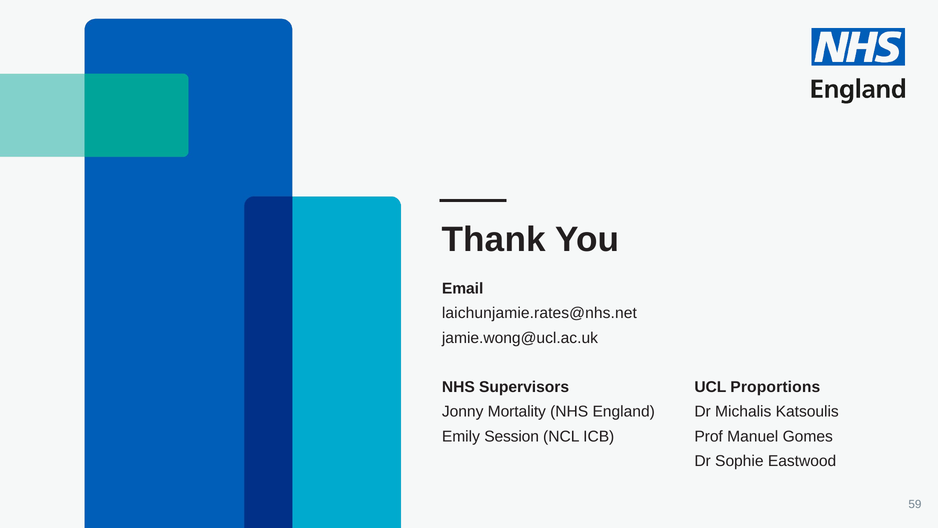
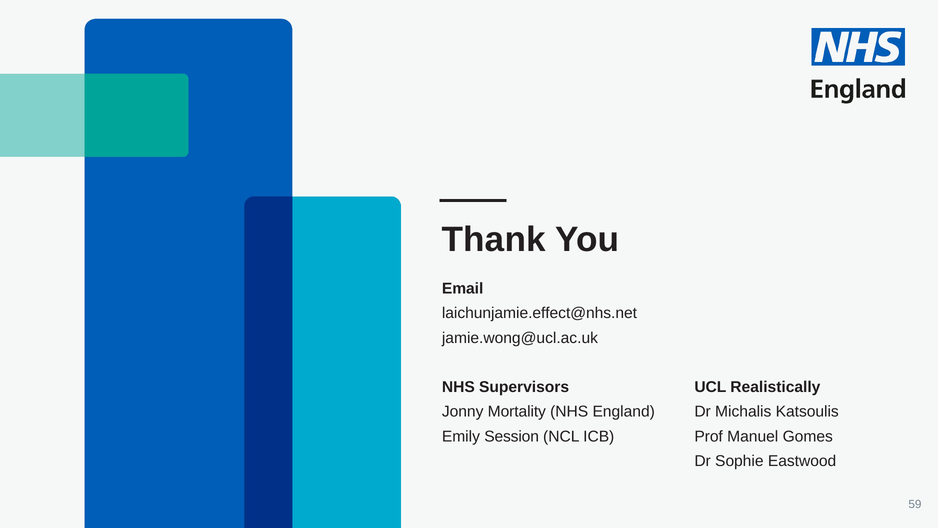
laichunjamie.rates@nhs.net: laichunjamie.rates@nhs.net -> laichunjamie.effect@nhs.net
Proportions: Proportions -> Realistically
